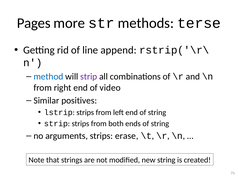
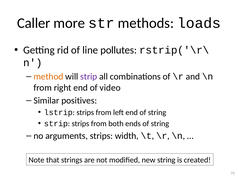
Pages: Pages -> Caller
terse: terse -> loads
append: append -> pollutes
method colour: blue -> orange
erase: erase -> width
